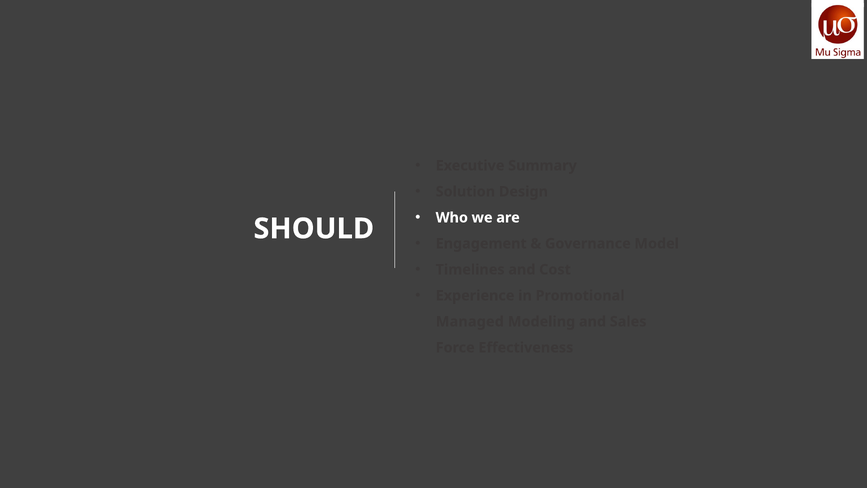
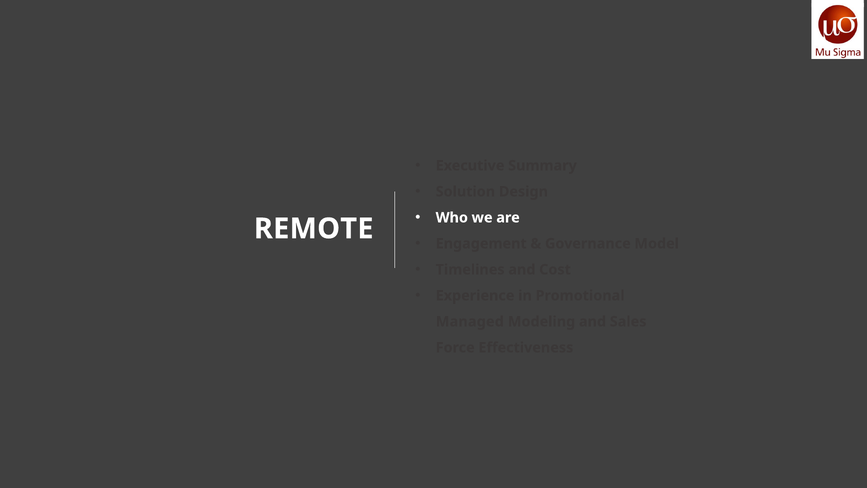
SHOULD: SHOULD -> REMOTE
